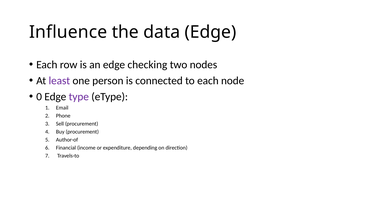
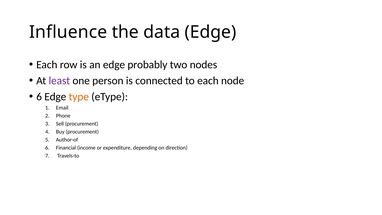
checking: checking -> probably
0 at (39, 97): 0 -> 6
type colour: purple -> orange
